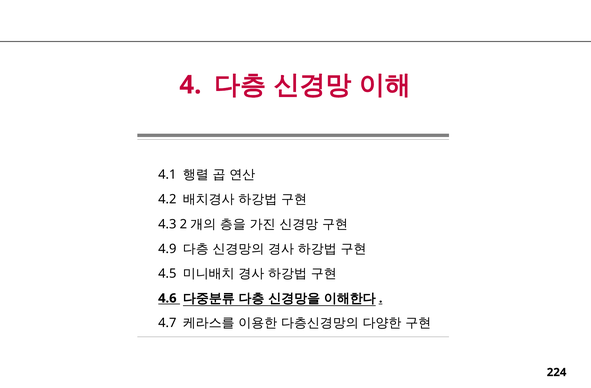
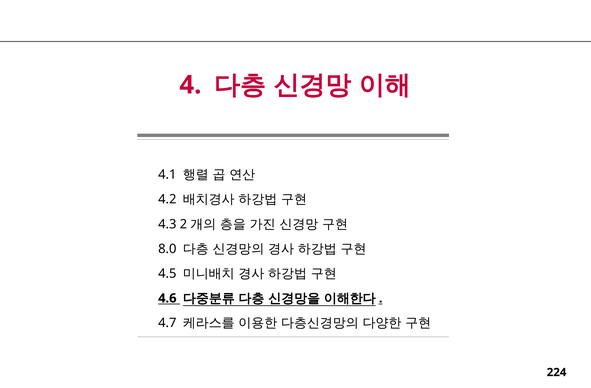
4.9: 4.9 -> 8.0
